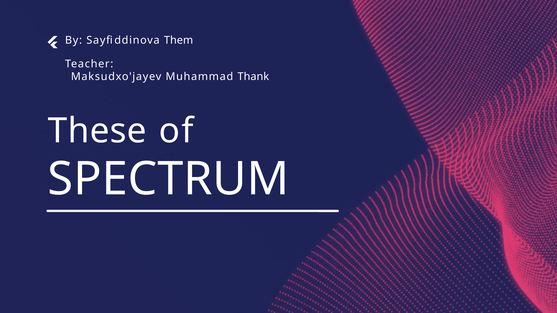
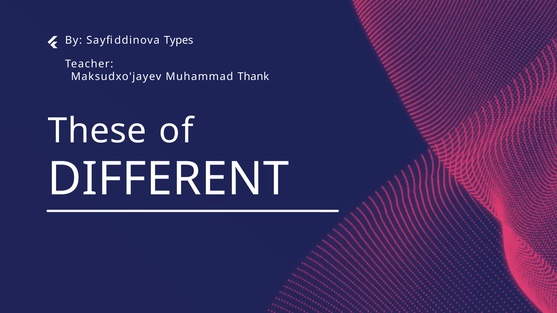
Them: Them -> Types
SPECTRUM: SPECTRUM -> DIFFERENT
